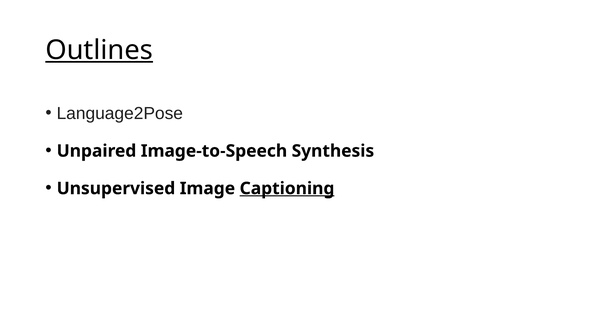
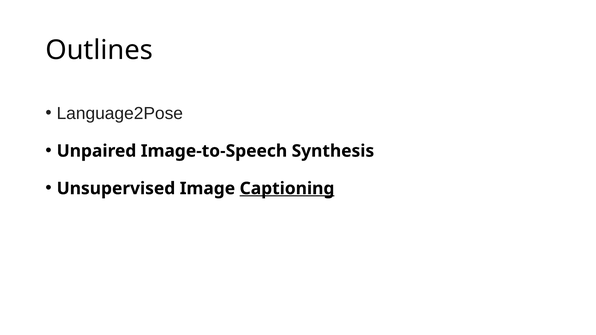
Outlines underline: present -> none
